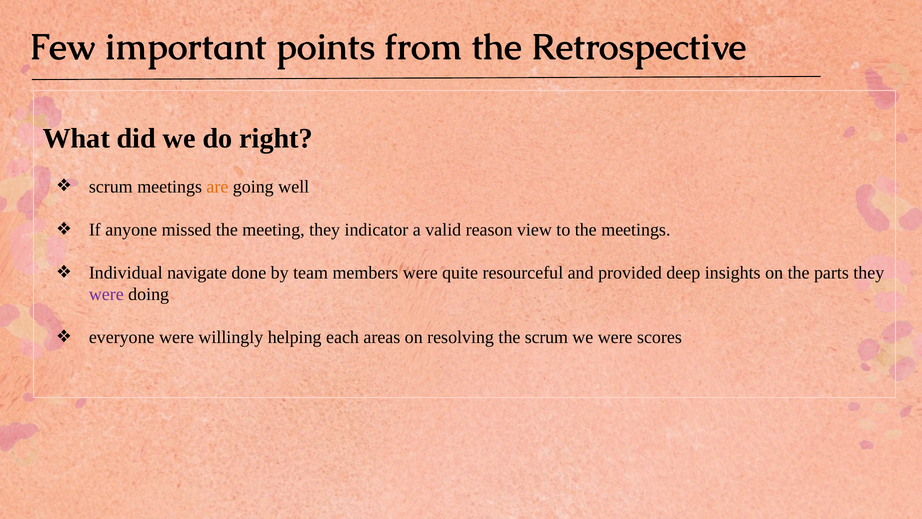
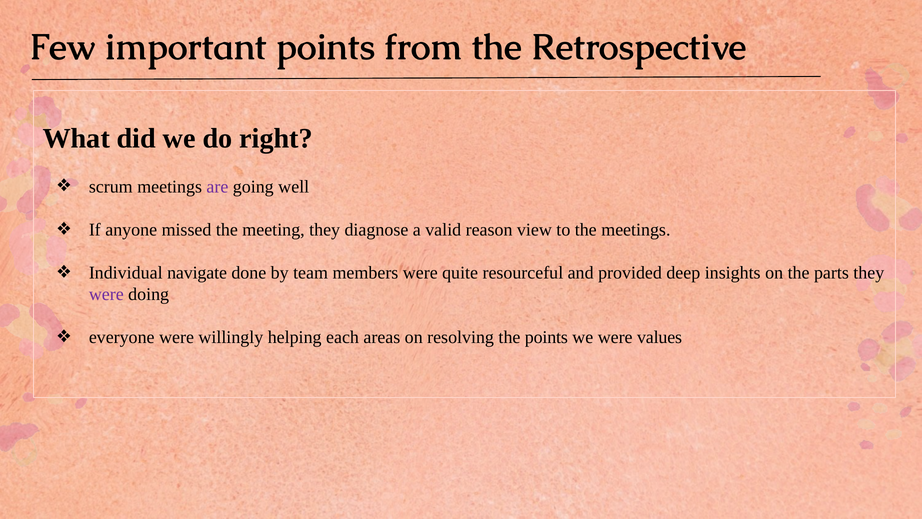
are colour: orange -> purple
indicator: indicator -> diagnose
the scrum: scrum -> points
scores: scores -> values
